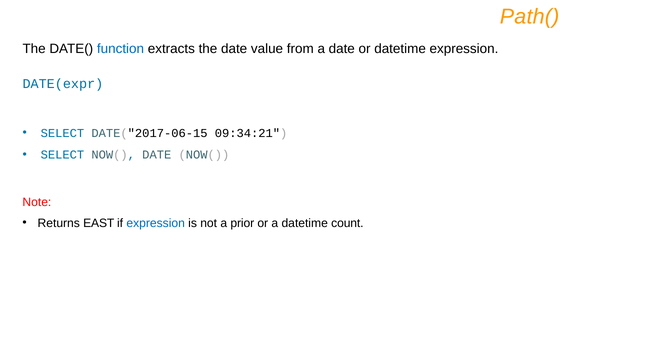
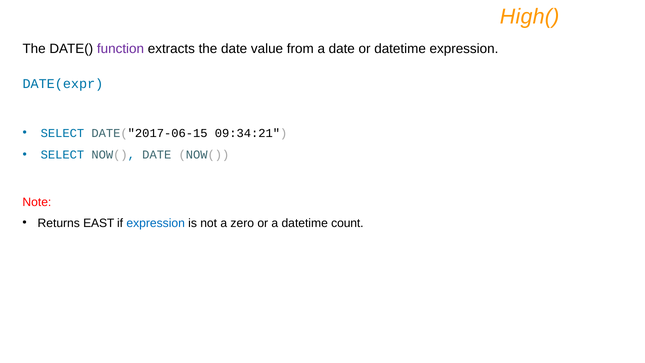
Path(: Path( -> High(
function colour: blue -> purple
prior: prior -> zero
